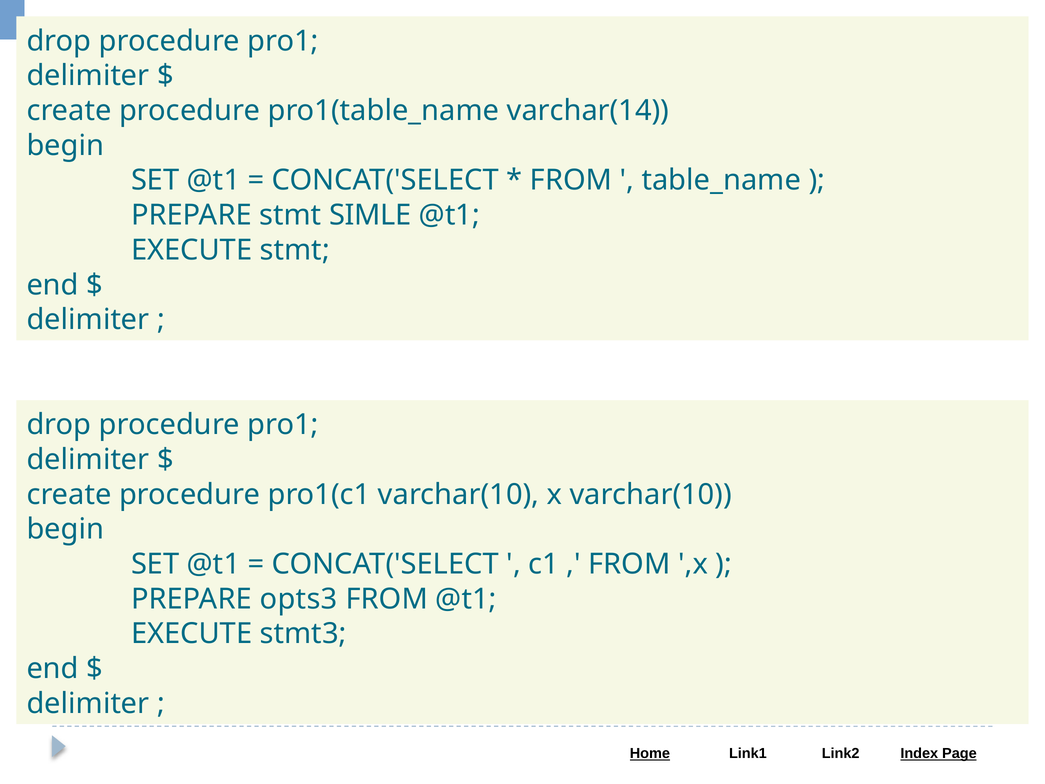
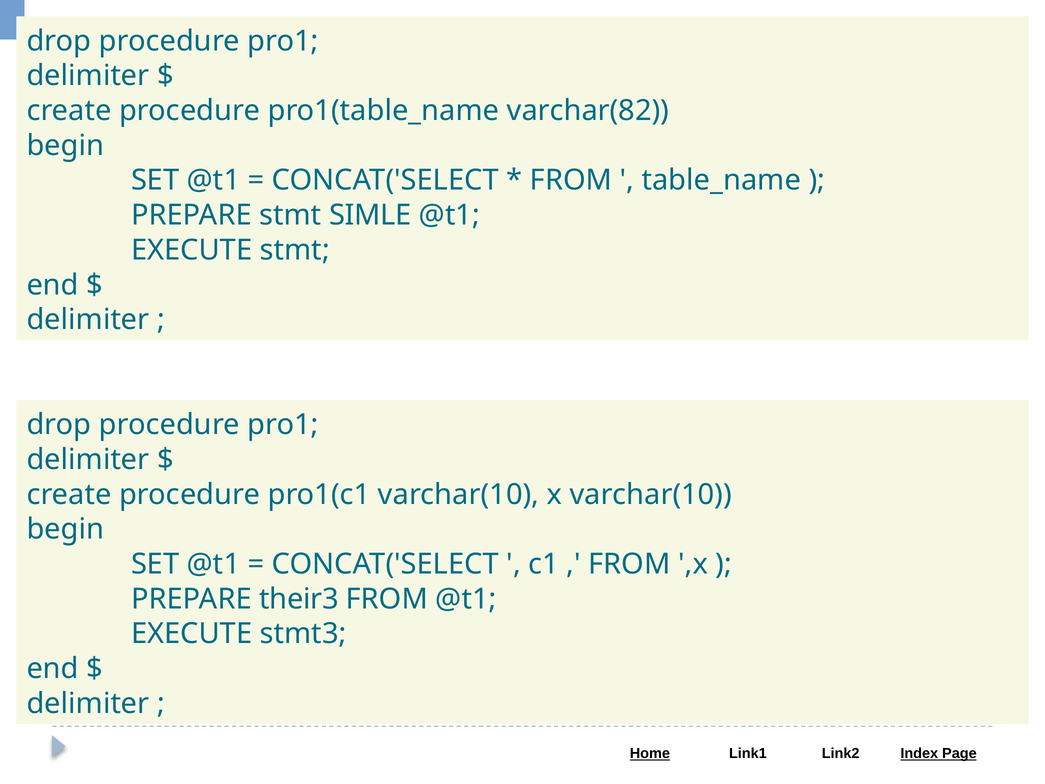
varchar(14: varchar(14 -> varchar(82
opts3: opts3 -> their3
